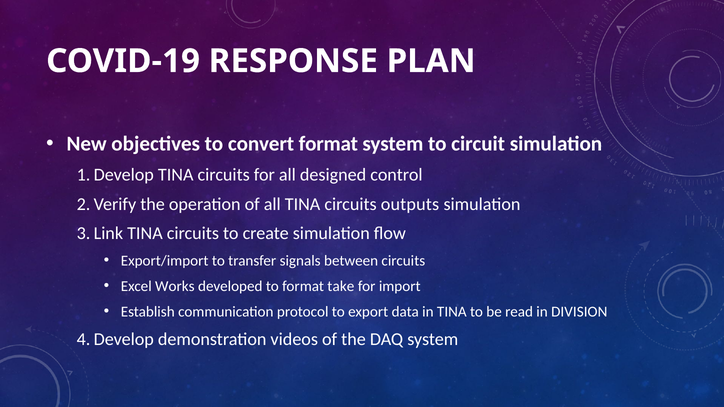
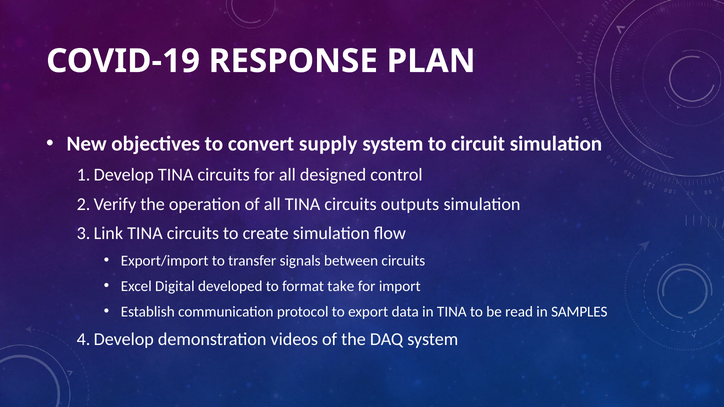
convert format: format -> supply
Works: Works -> Digital
DIVISION: DIVISION -> SAMPLES
